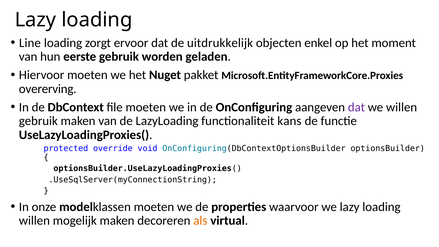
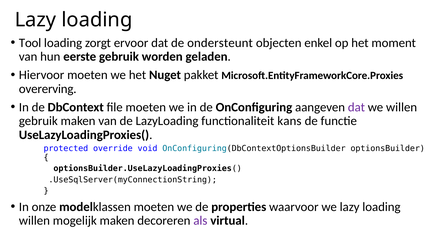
Line: Line -> Tool
uitdrukkelijk: uitdrukkelijk -> ondersteunt
als colour: orange -> purple
